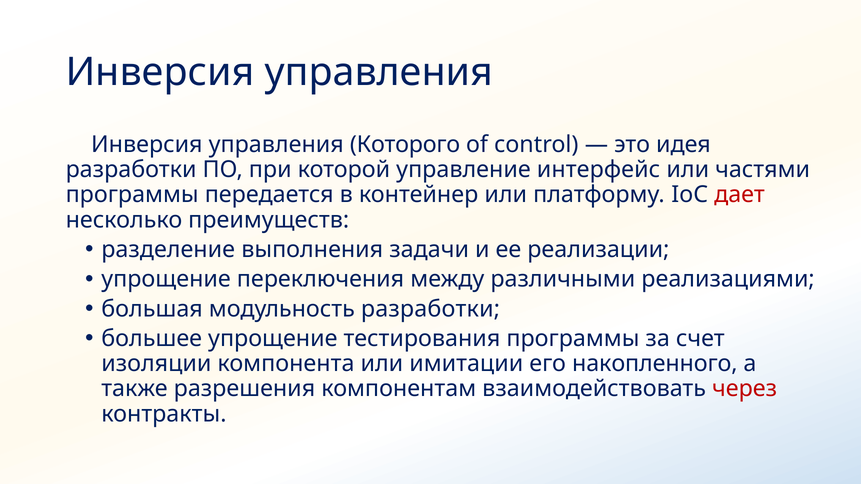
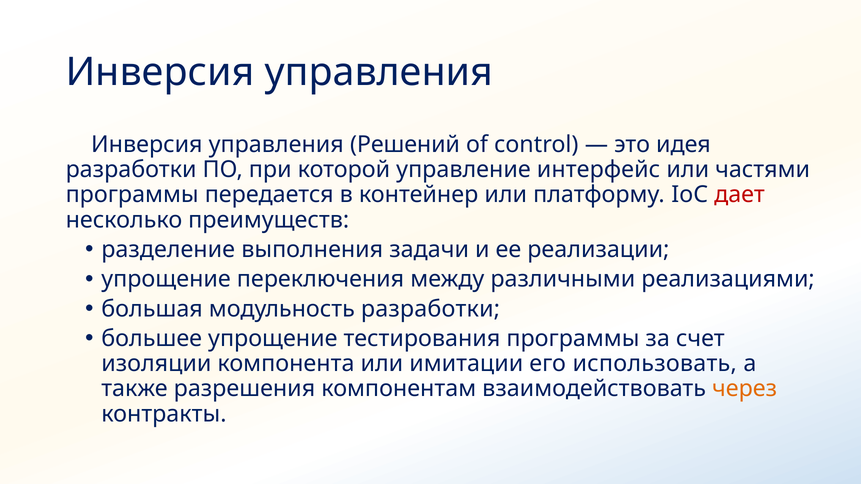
Которого: Которого -> Решений
накопленного: накопленного -> использовать
через colour: red -> orange
